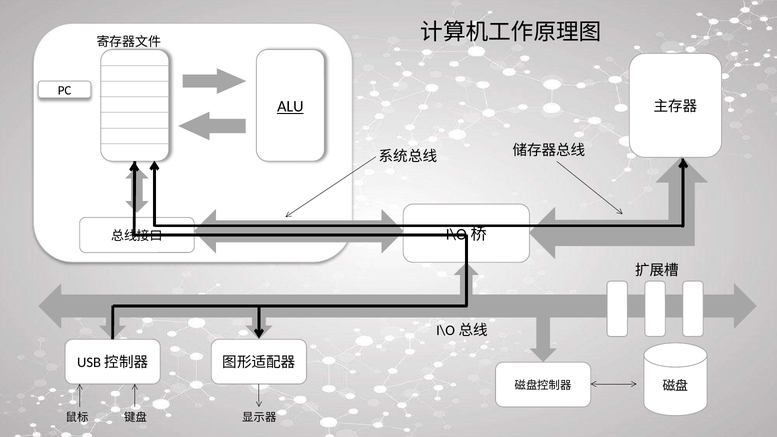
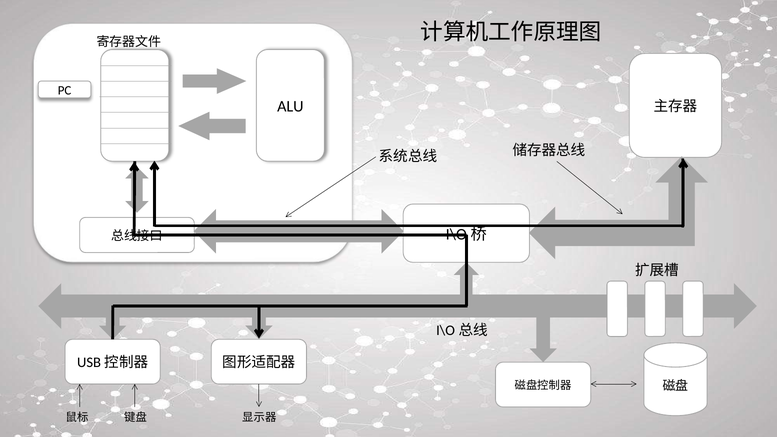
ALU underline: present -> none
